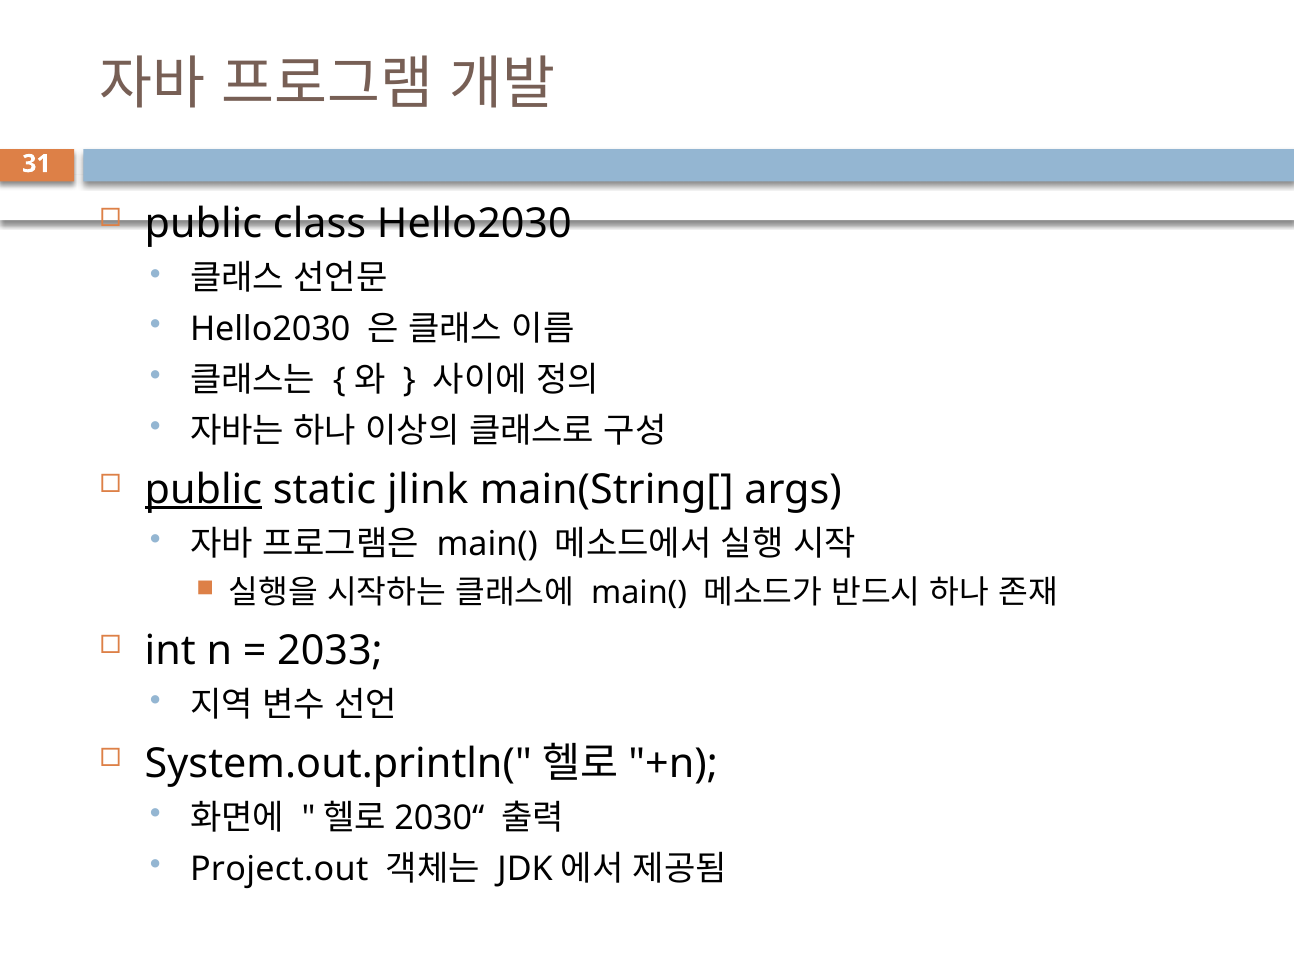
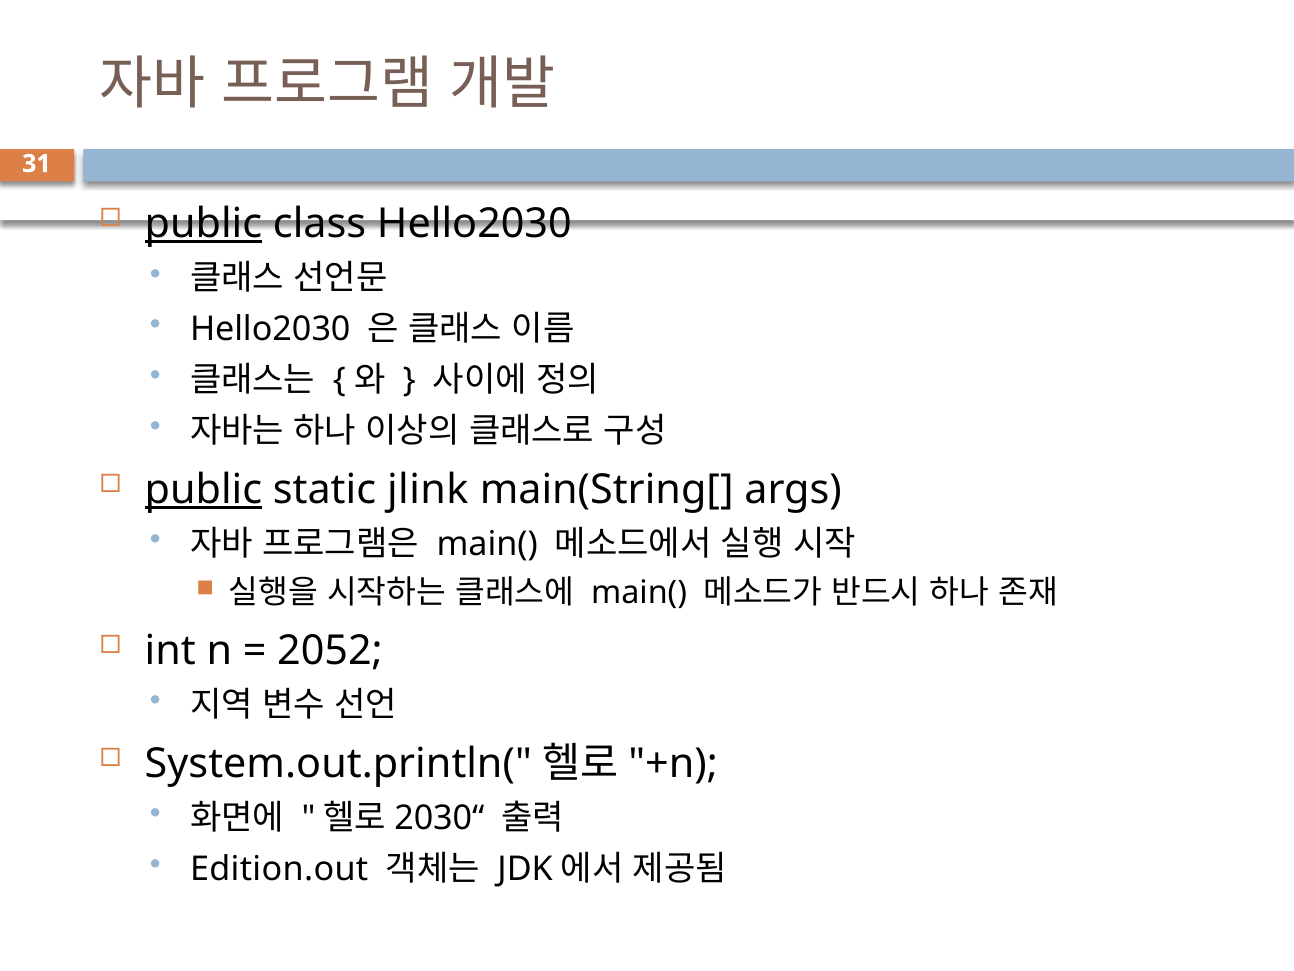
public at (203, 224) underline: none -> present
2033: 2033 -> 2052
Project.out: Project.out -> Edition.out
